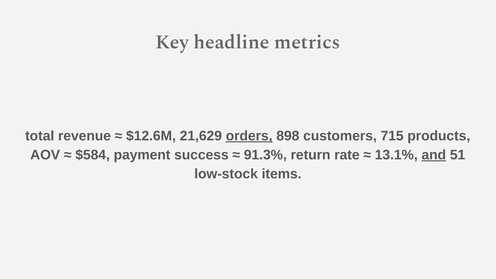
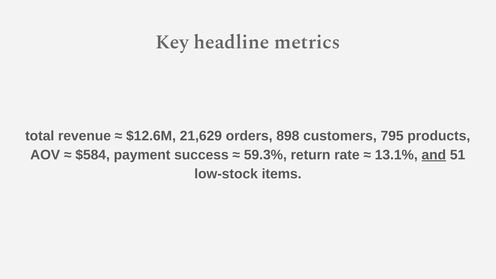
orders underline: present -> none
715: 715 -> 795
91.3%: 91.3% -> 59.3%
